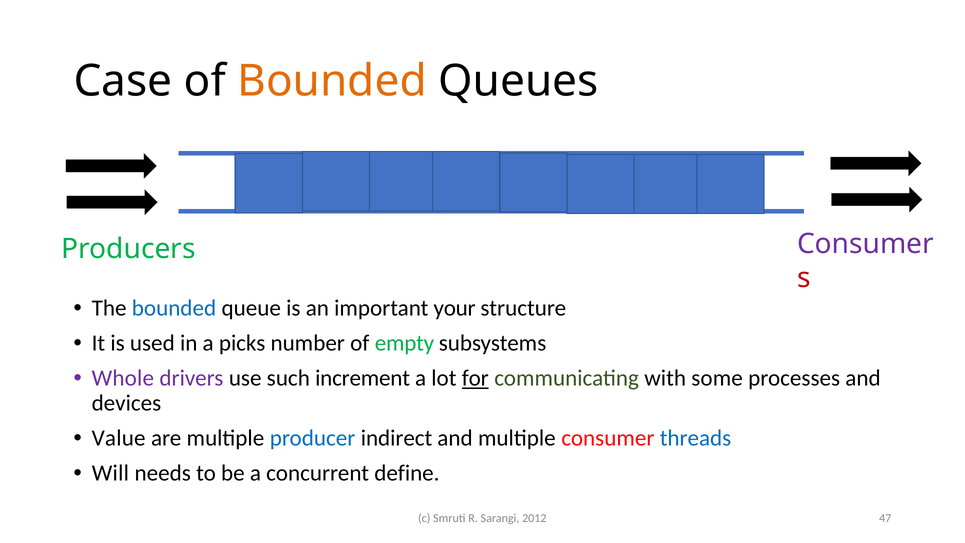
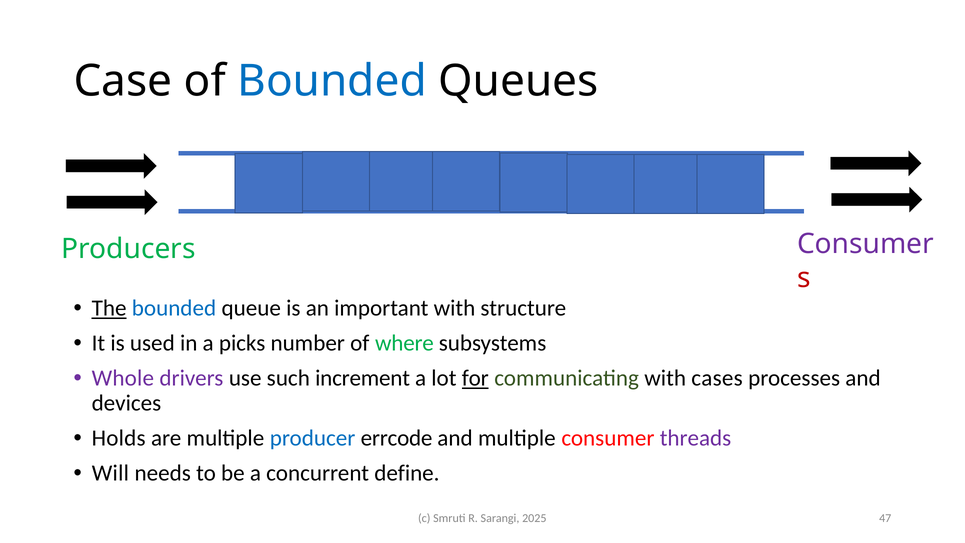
Bounded at (332, 81) colour: orange -> blue
The underline: none -> present
important your: your -> with
empty: empty -> where
some: some -> cases
Value: Value -> Holds
indirect: indirect -> errcode
threads colour: blue -> purple
2012: 2012 -> 2025
